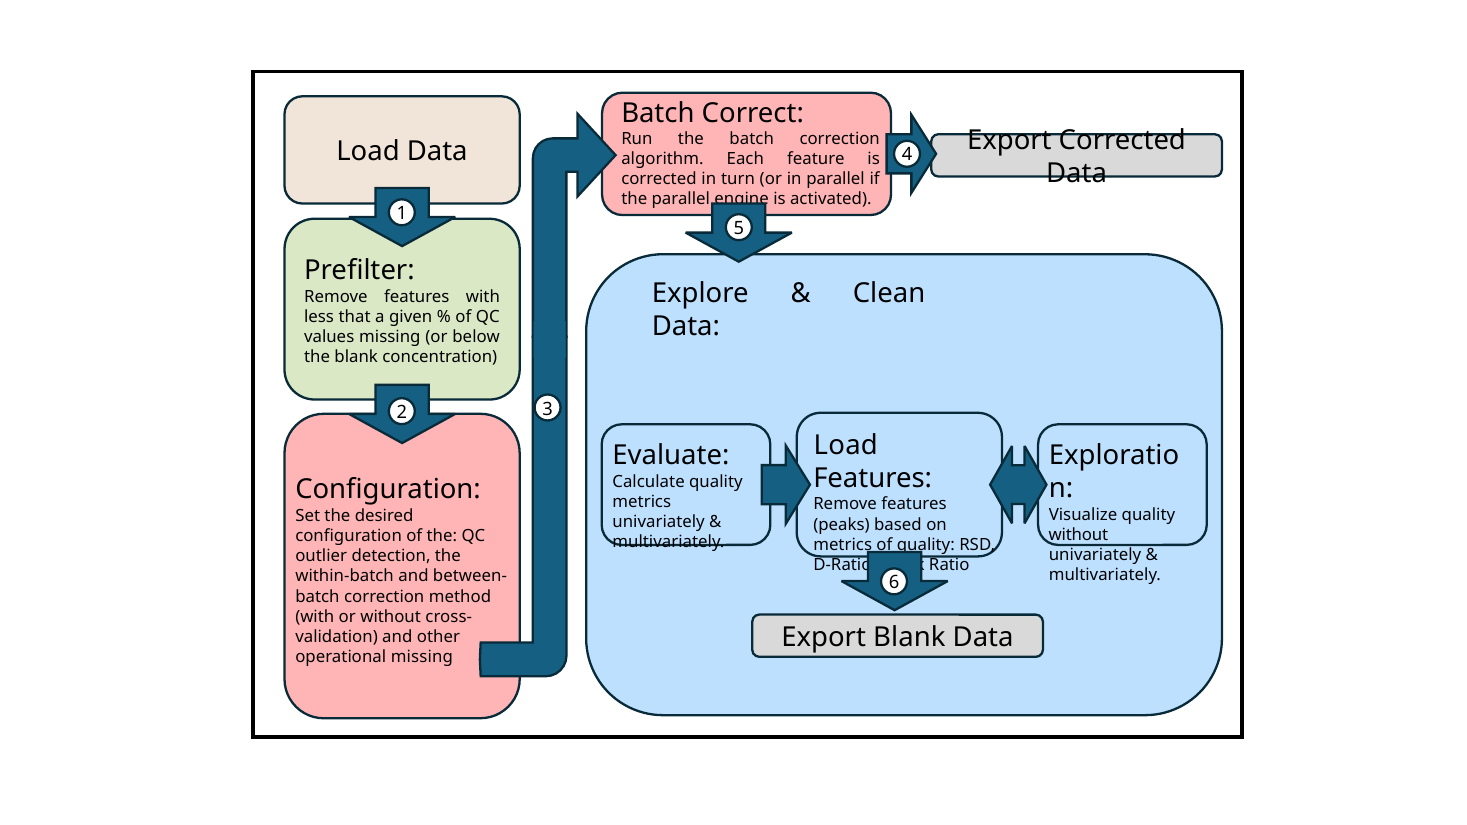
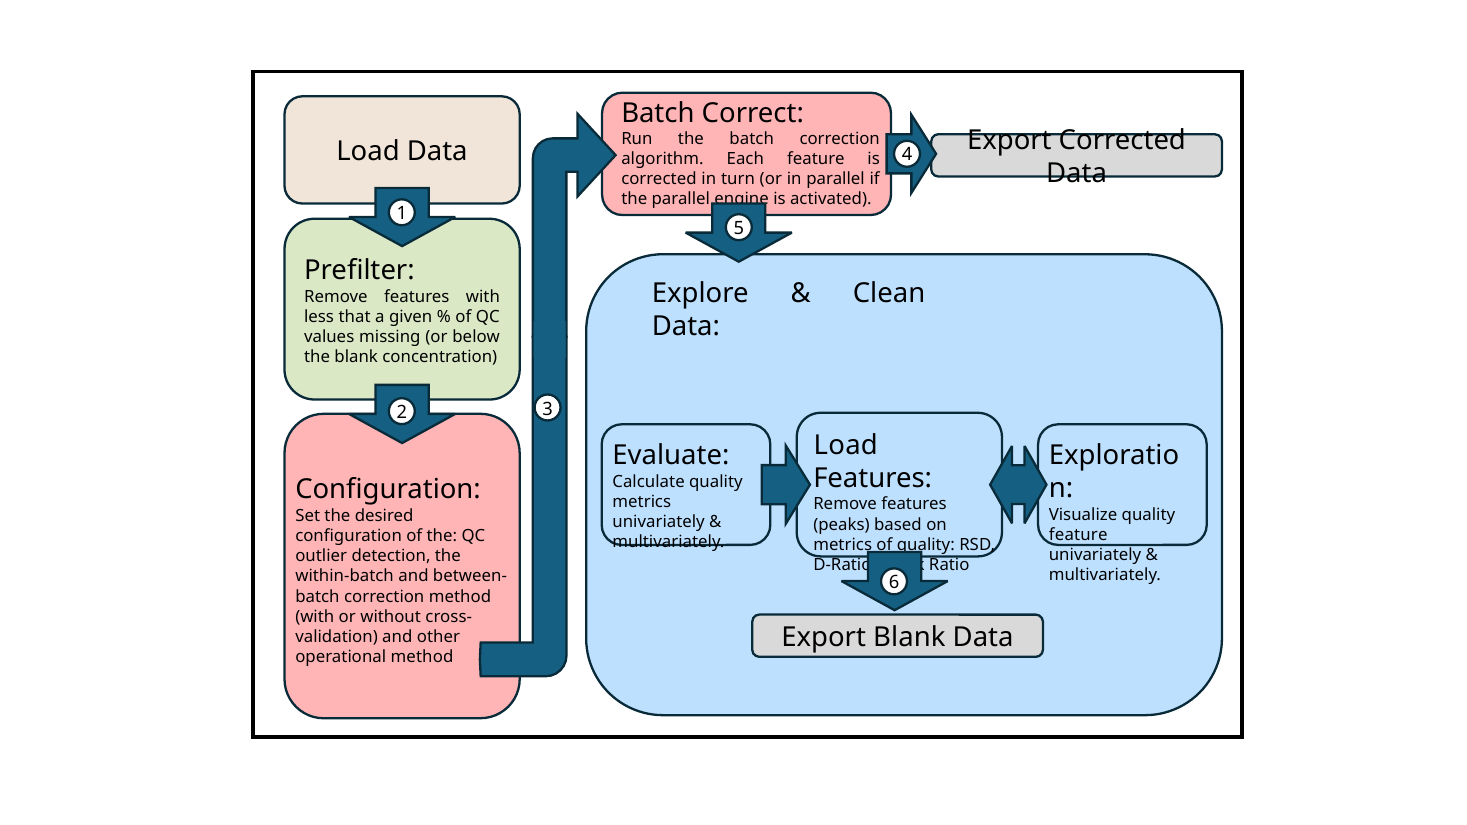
without at (1078, 535): without -> feature
operational missing: missing -> method
